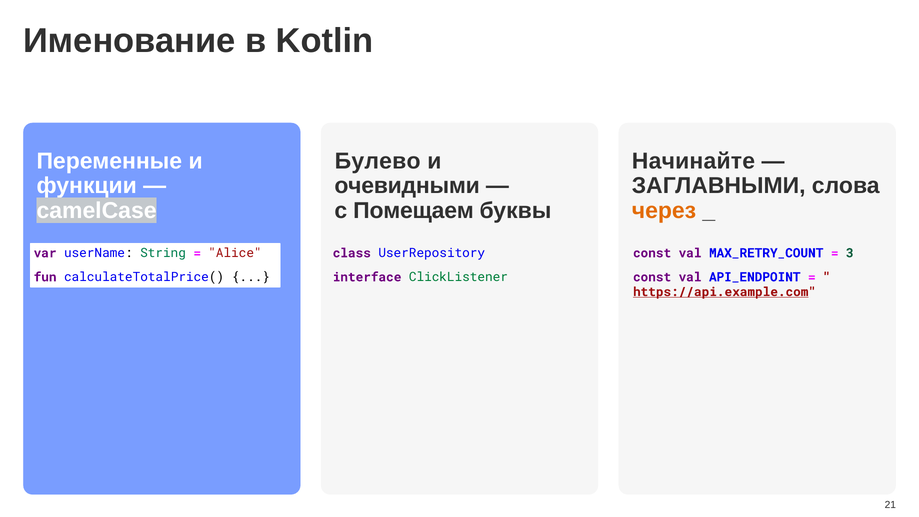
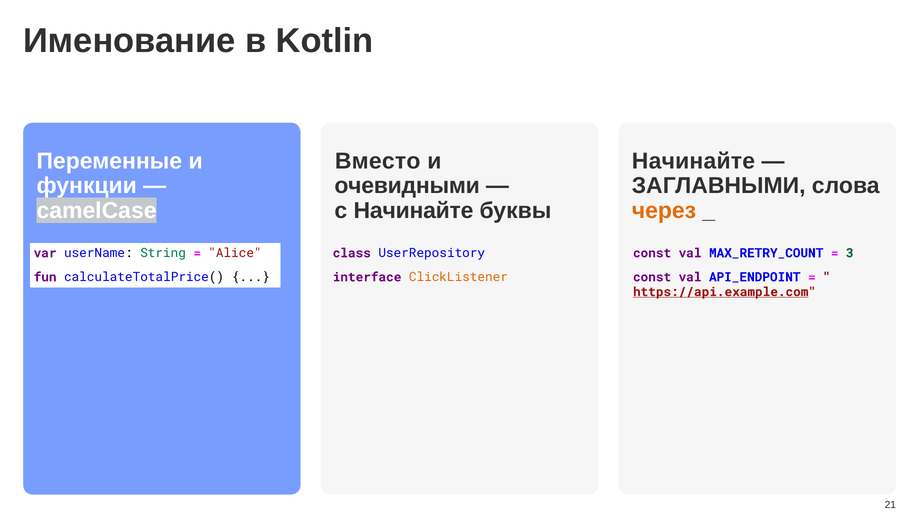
Булево: Булево -> Вместо
с Помещаем: Помещаем -> Начинайте
ClickListener colour: green -> orange
